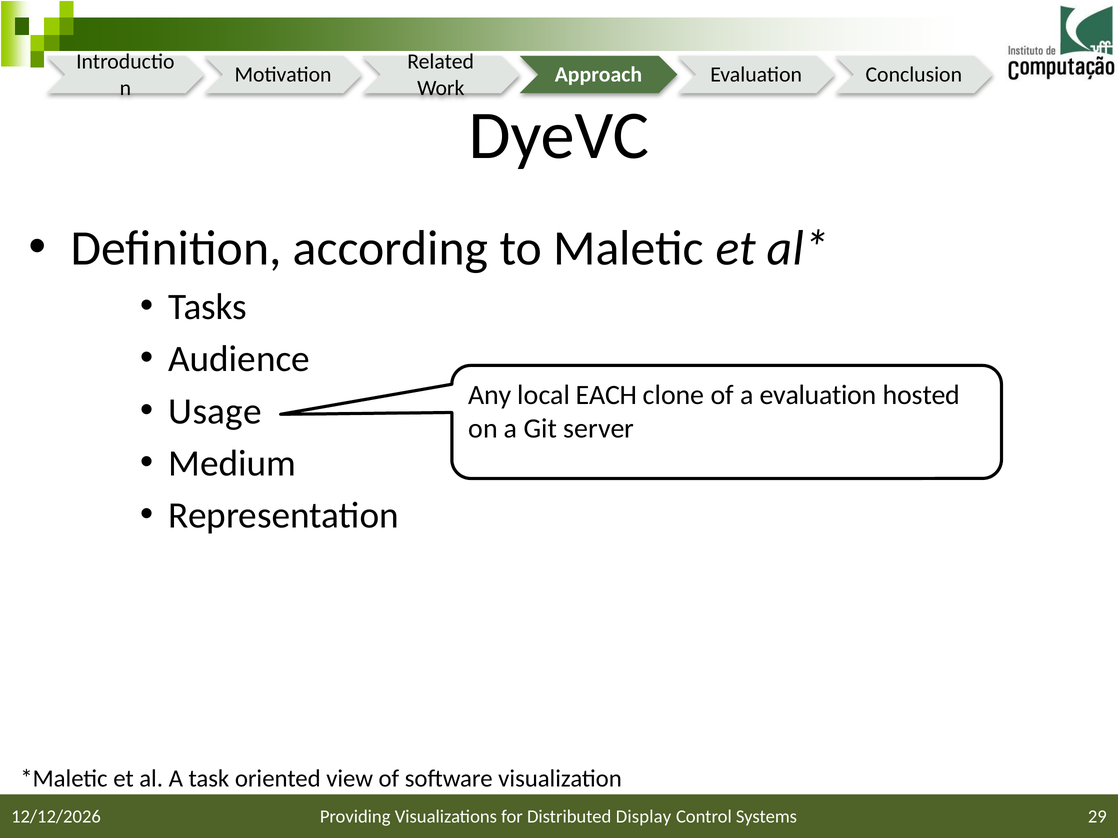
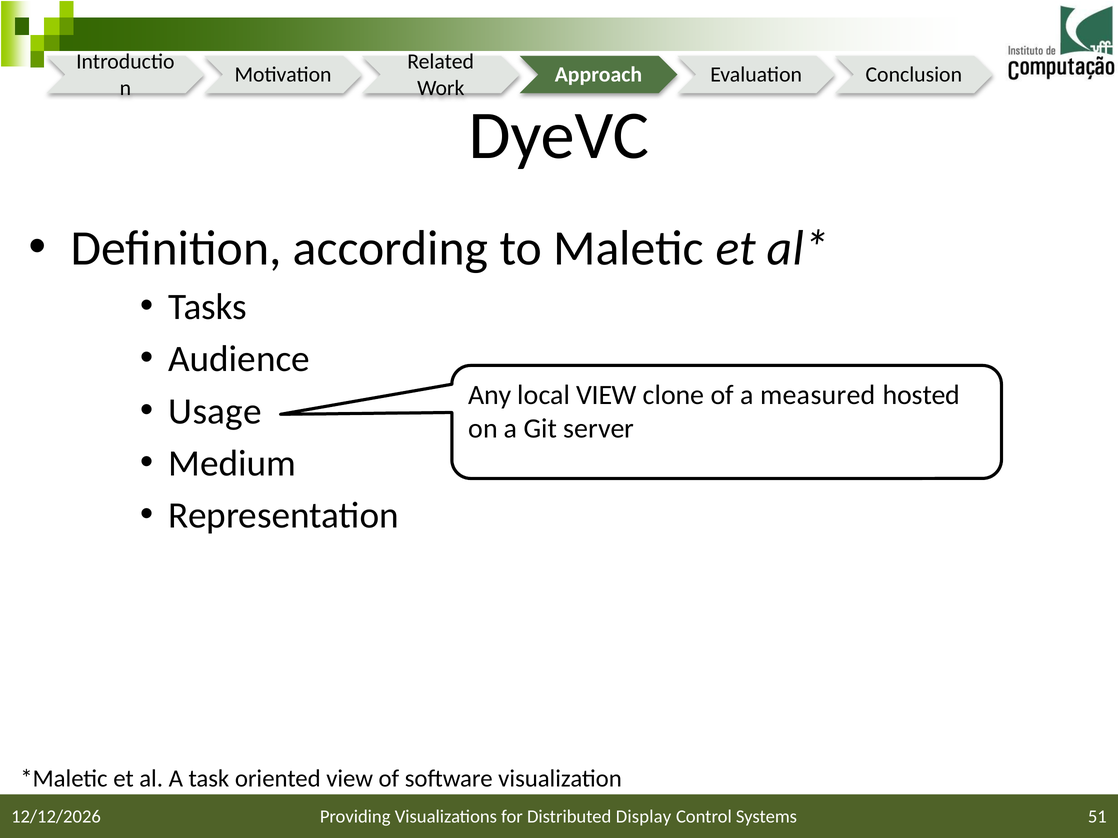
local EACH: EACH -> VIEW
a evaluation: evaluation -> measured
29: 29 -> 51
